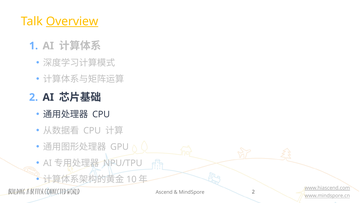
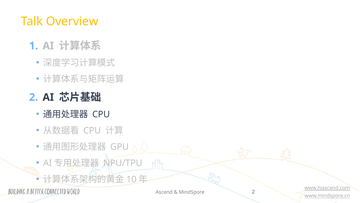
Overview underline: present -> none
